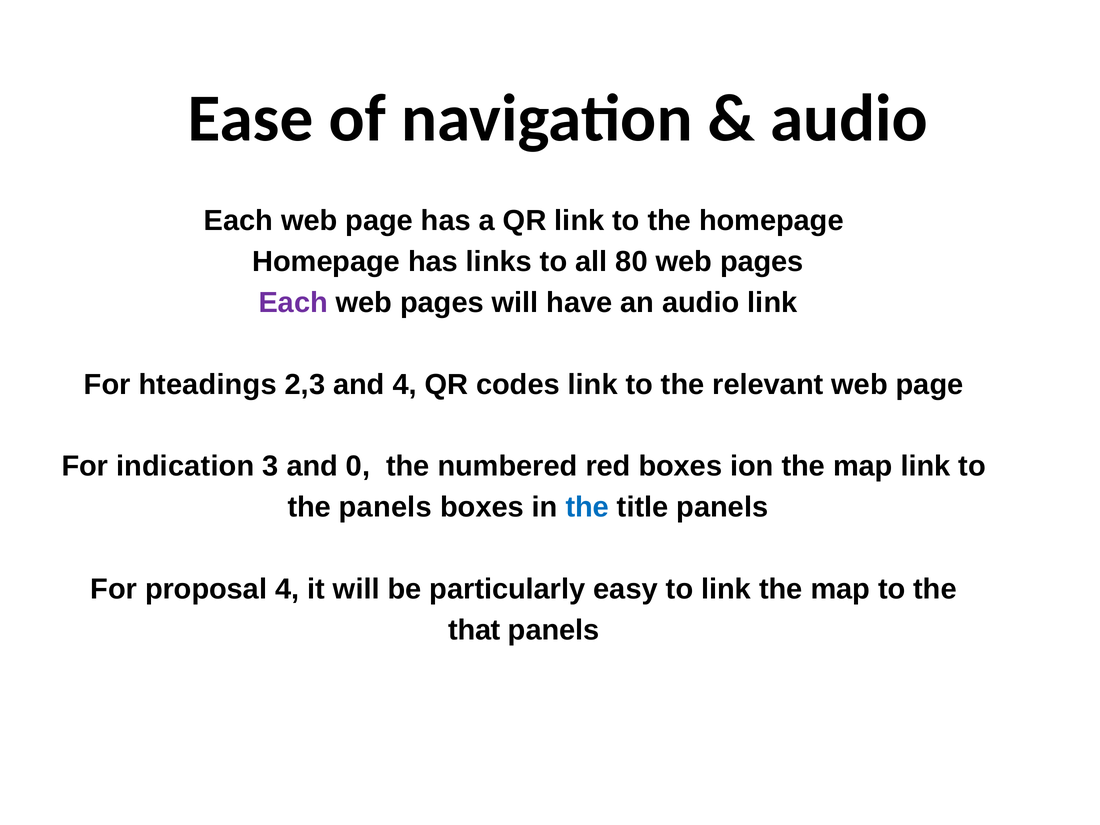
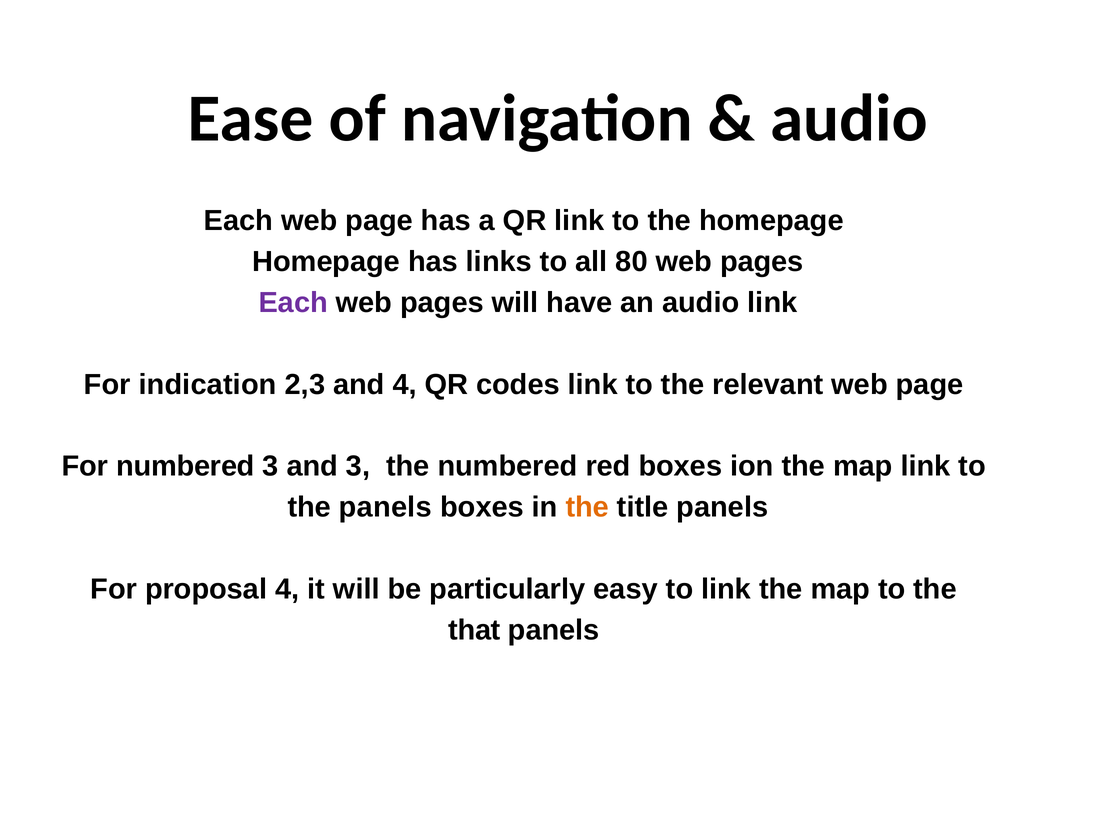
hteadings: hteadings -> indication
For indication: indication -> numbered
and 0: 0 -> 3
the at (587, 507) colour: blue -> orange
